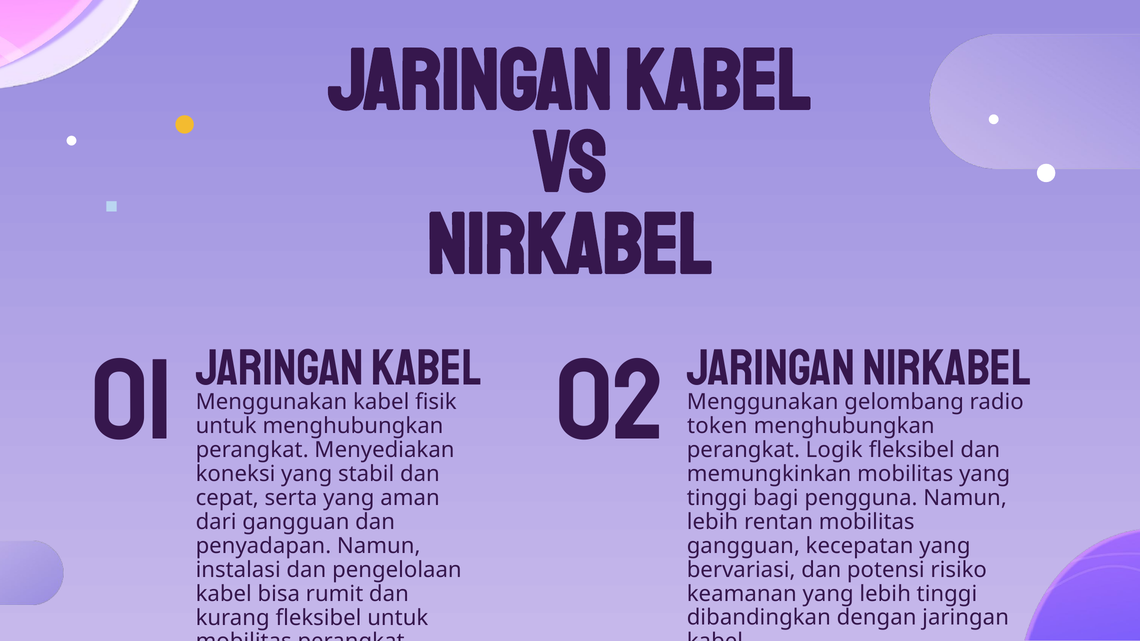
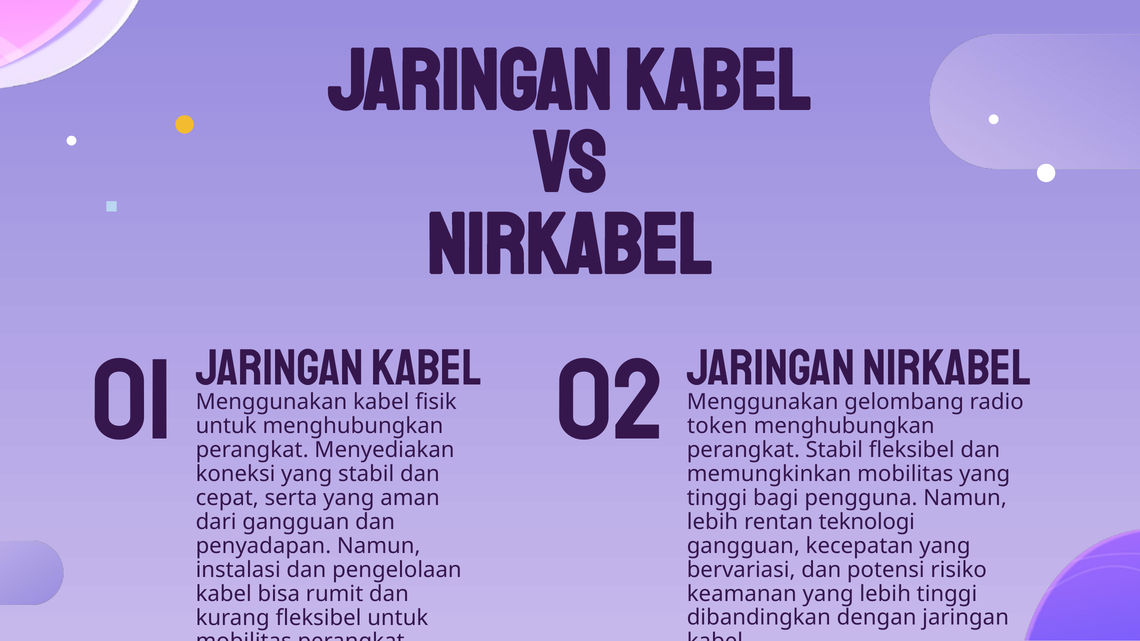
perangkat Logik: Logik -> Stabil
rentan mobilitas: mobilitas -> teknologi
